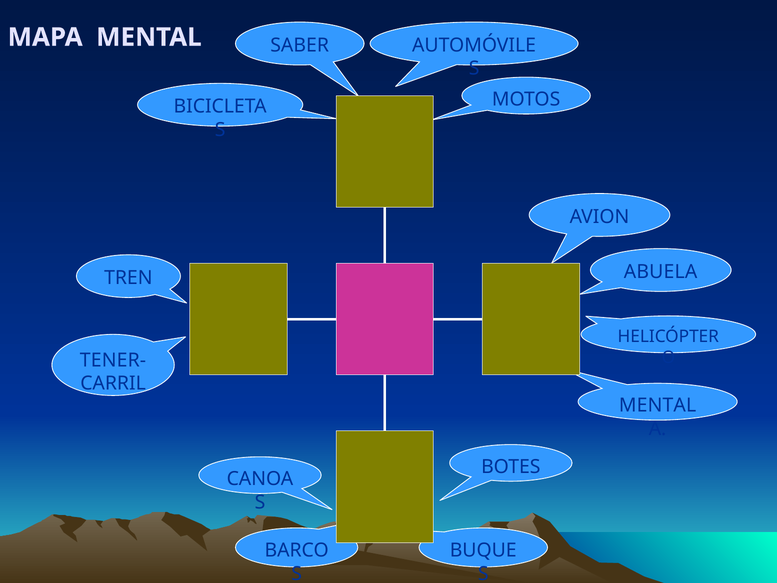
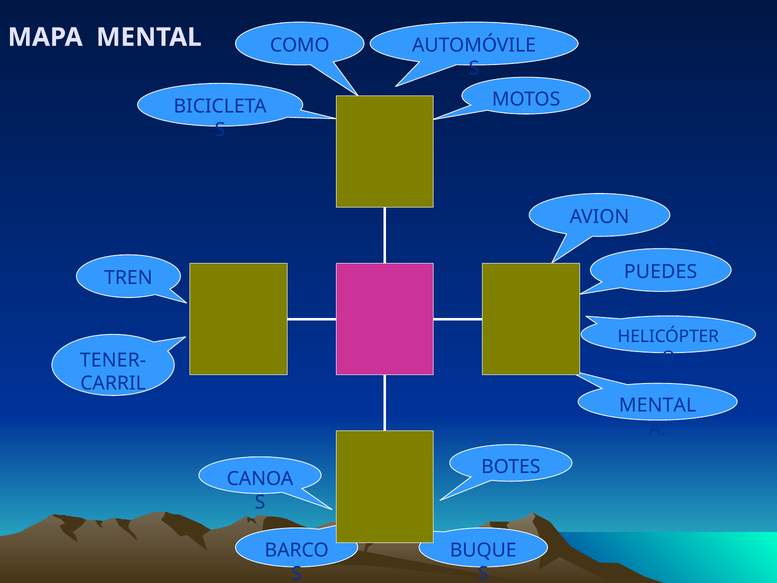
SABER: SABER -> COMO
ABUELA: ABUELA -> PUEDES
